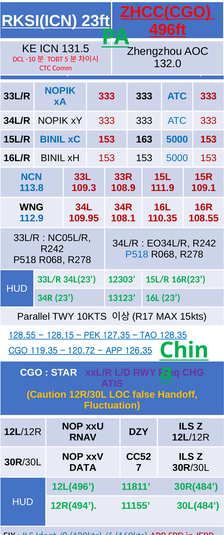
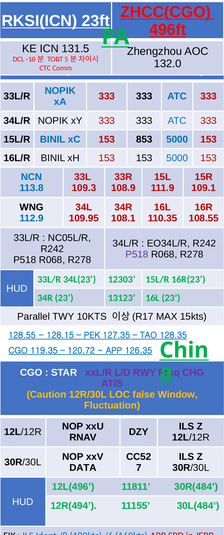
163: 163 -> 853
P518 at (137, 255) colour: blue -> purple
Handoff: Handoff -> Window
